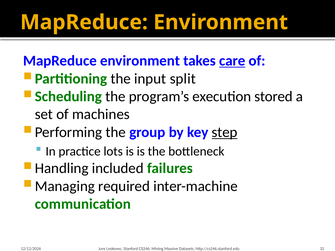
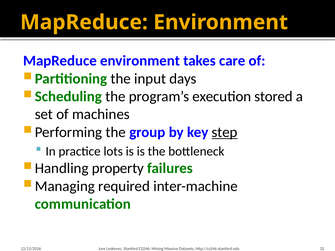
care underline: present -> none
split: split -> days
included: included -> property
